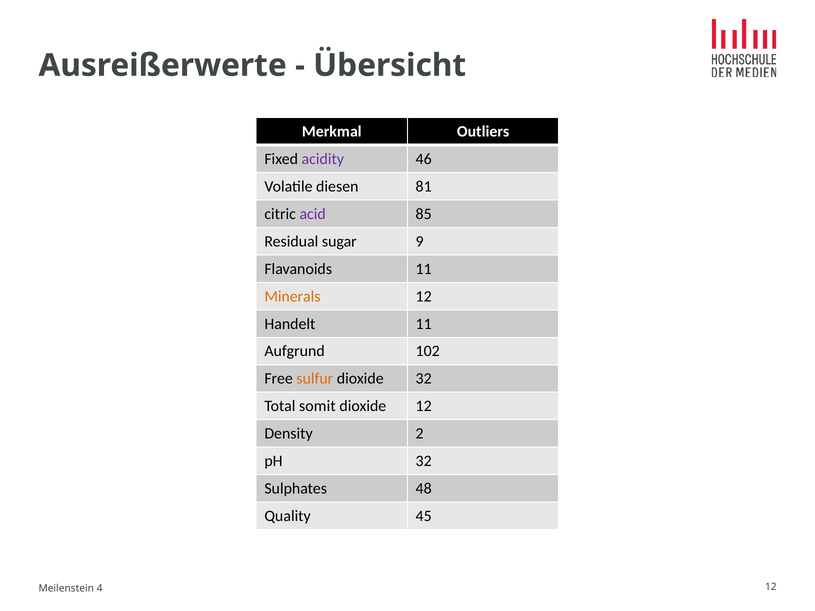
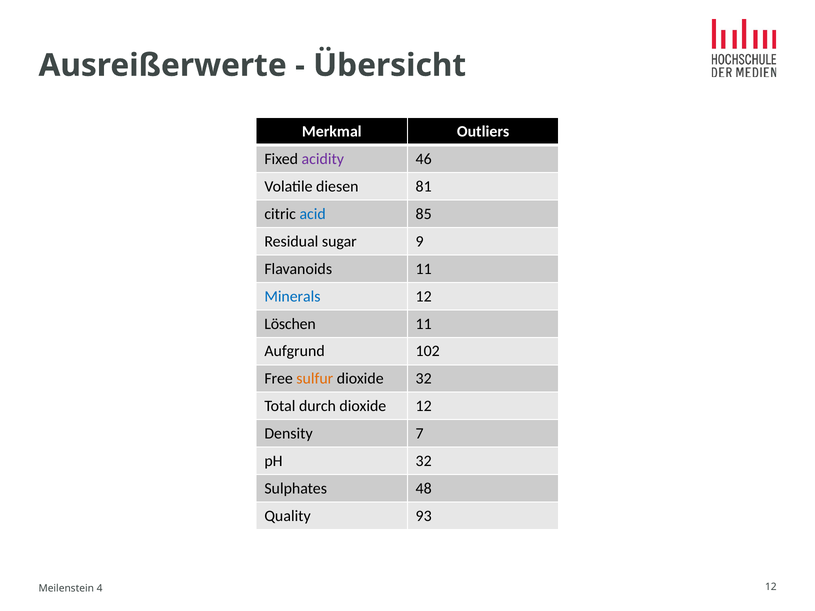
acid colour: purple -> blue
Minerals colour: orange -> blue
Handelt: Handelt -> Löschen
somit: somit -> durch
2: 2 -> 7
45: 45 -> 93
